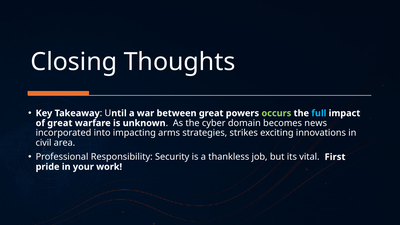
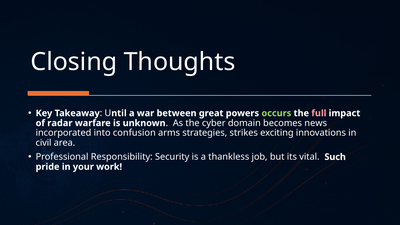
full colour: light blue -> pink
of great: great -> radar
impacting: impacting -> confusion
First: First -> Such
